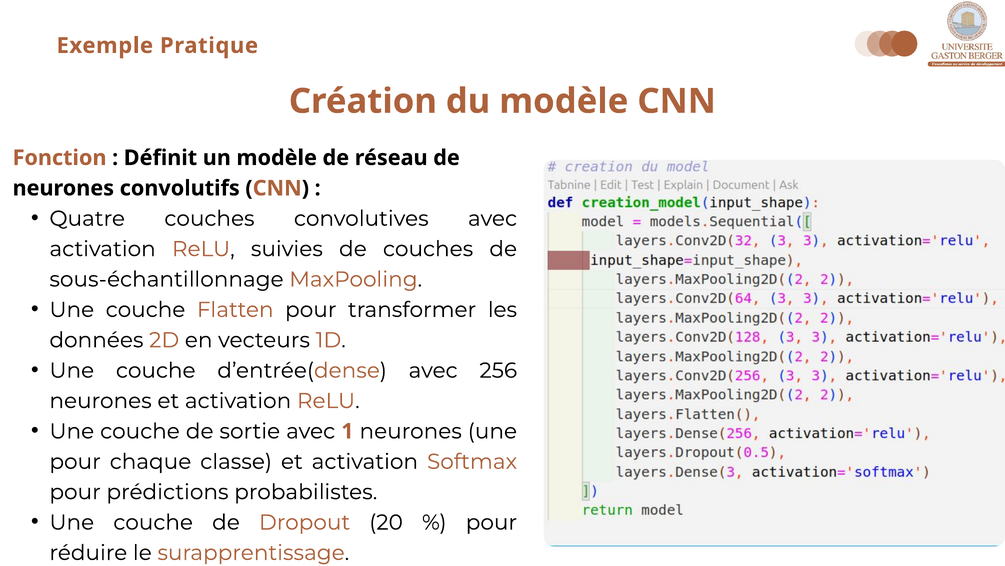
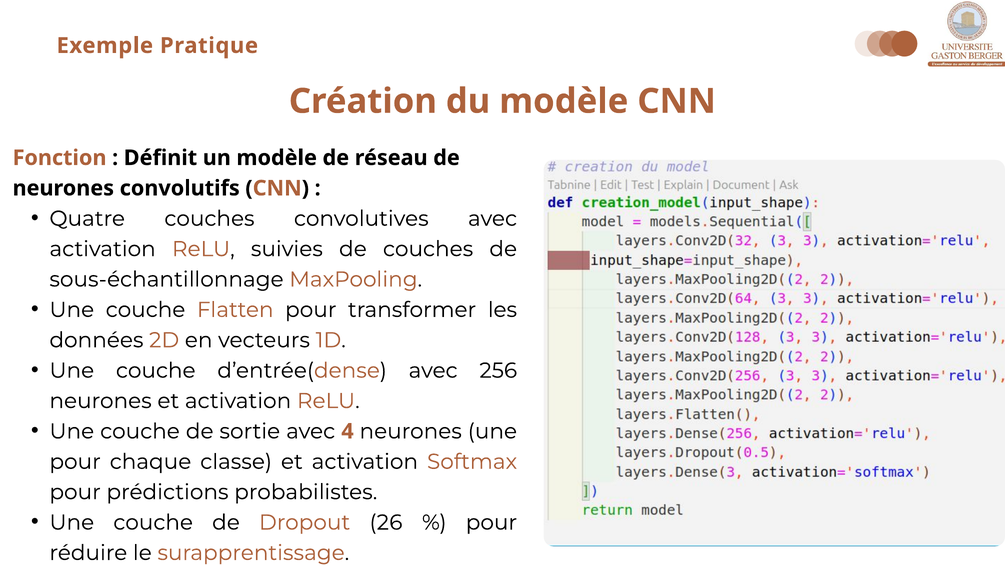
1: 1 -> 4
20: 20 -> 26
